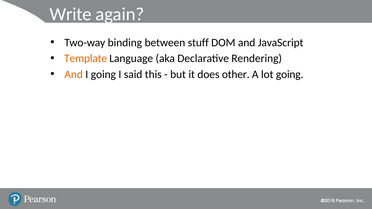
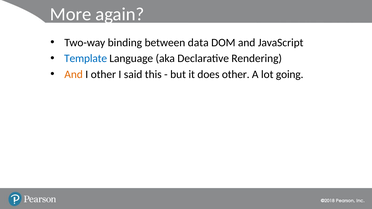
Write: Write -> More
stuff: stuff -> data
Template colour: orange -> blue
I going: going -> other
